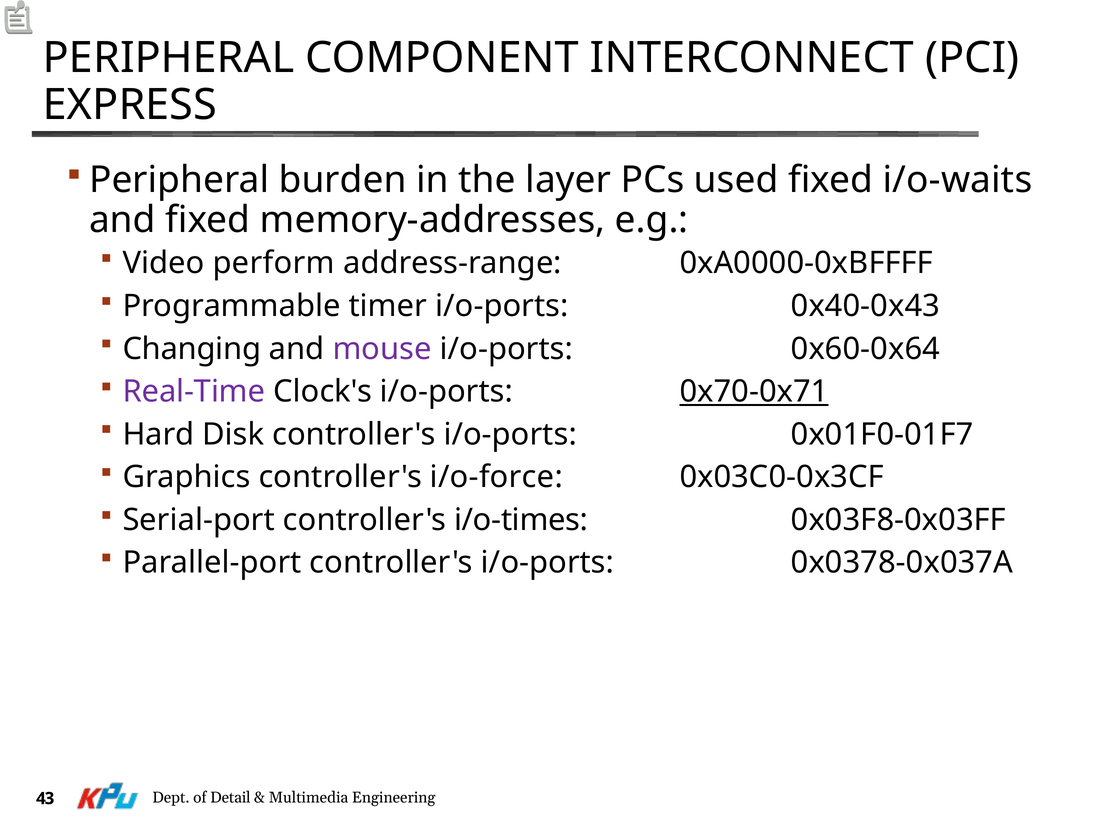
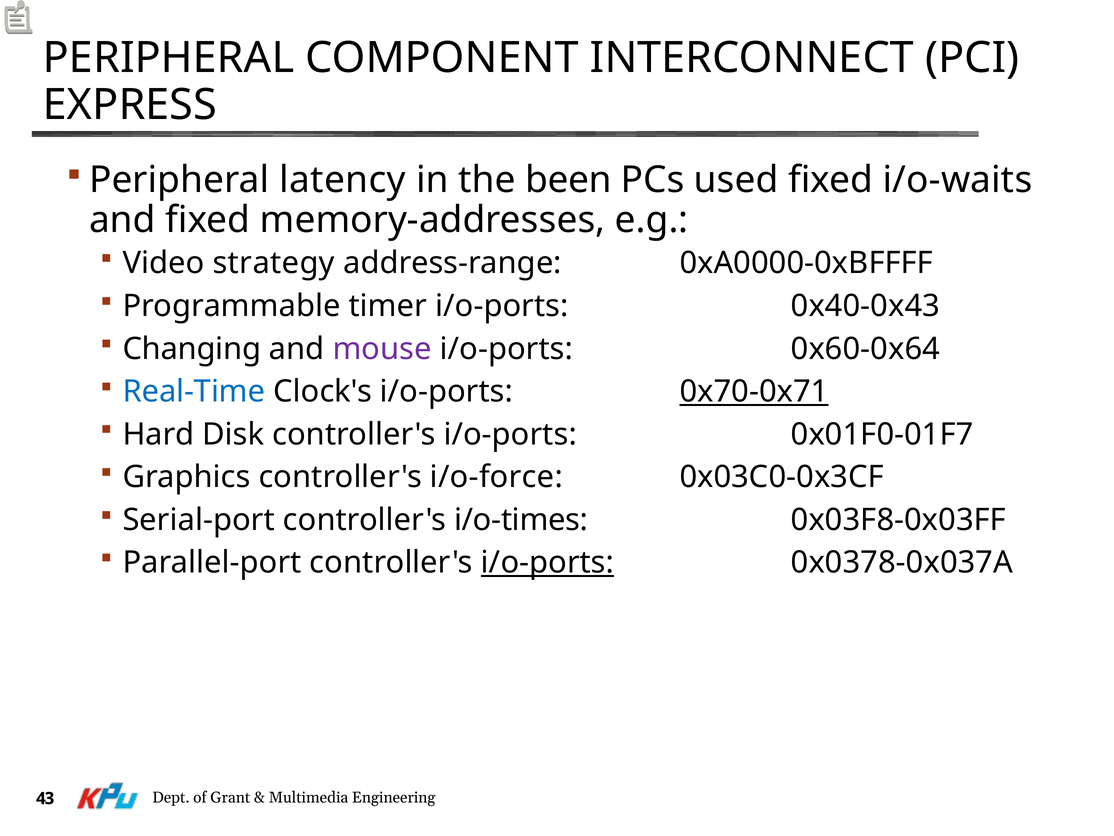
burden: burden -> latency
layer: layer -> been
perform: perform -> strategy
Real-Time colour: purple -> blue
i/o-ports at (548, 562) underline: none -> present
Detail: Detail -> Grant
